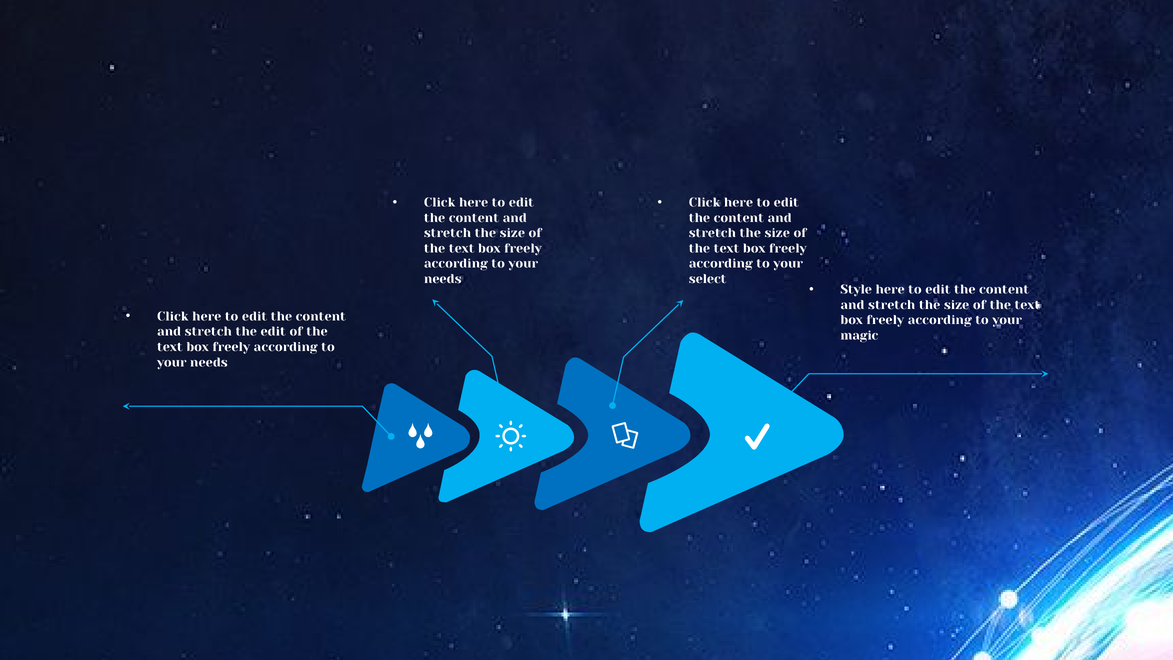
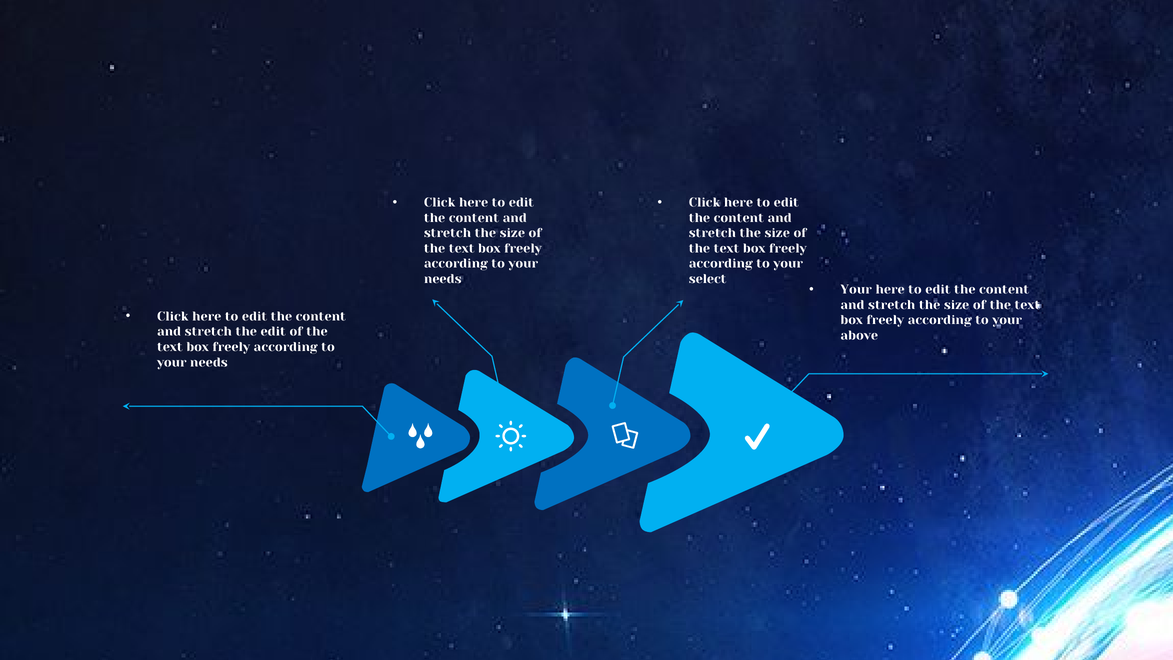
Style at (856, 289): Style -> Your
magic: magic -> above
